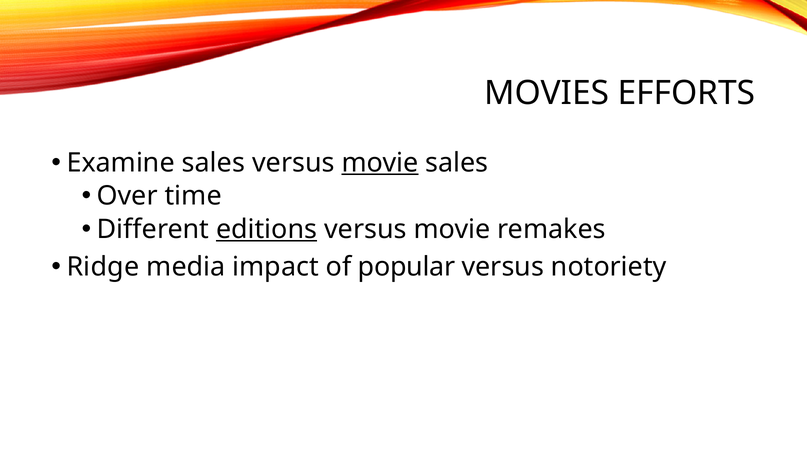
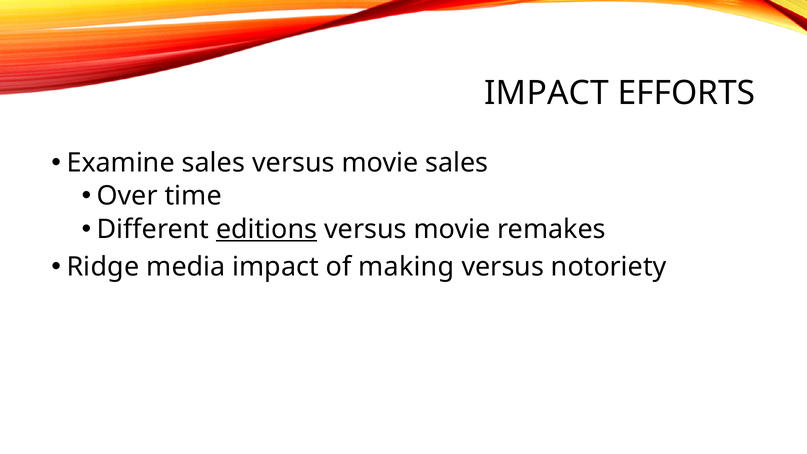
MOVIES at (547, 93): MOVIES -> IMPACT
movie at (380, 163) underline: present -> none
popular: popular -> making
